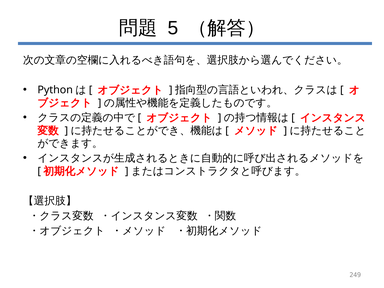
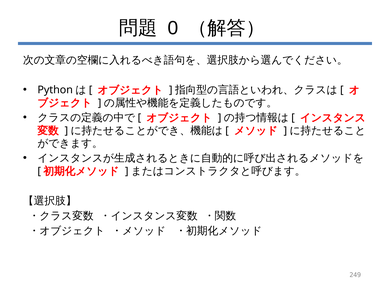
5: 5 -> 0
